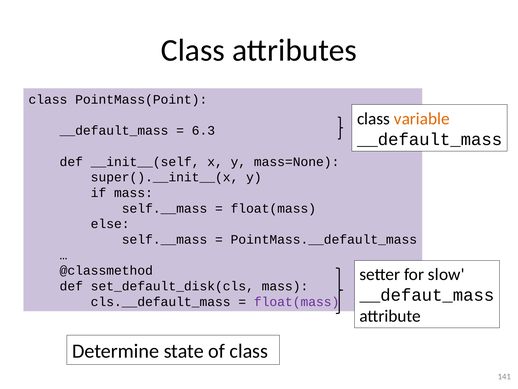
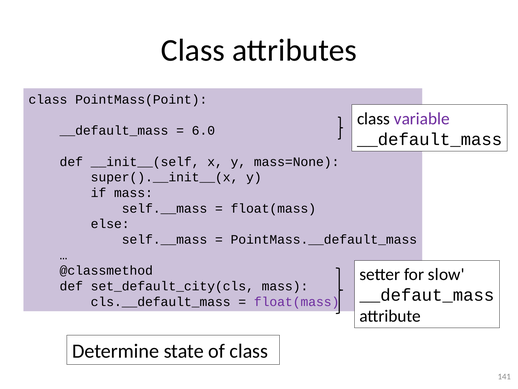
variable colour: orange -> purple
6.3: 6.3 -> 6.0
set_default_disk(cls: set_default_disk(cls -> set_default_city(cls
